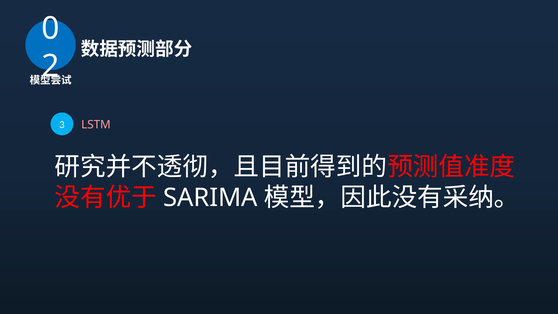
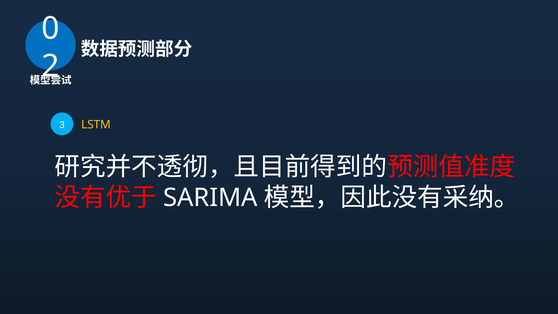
LSTM colour: pink -> yellow
